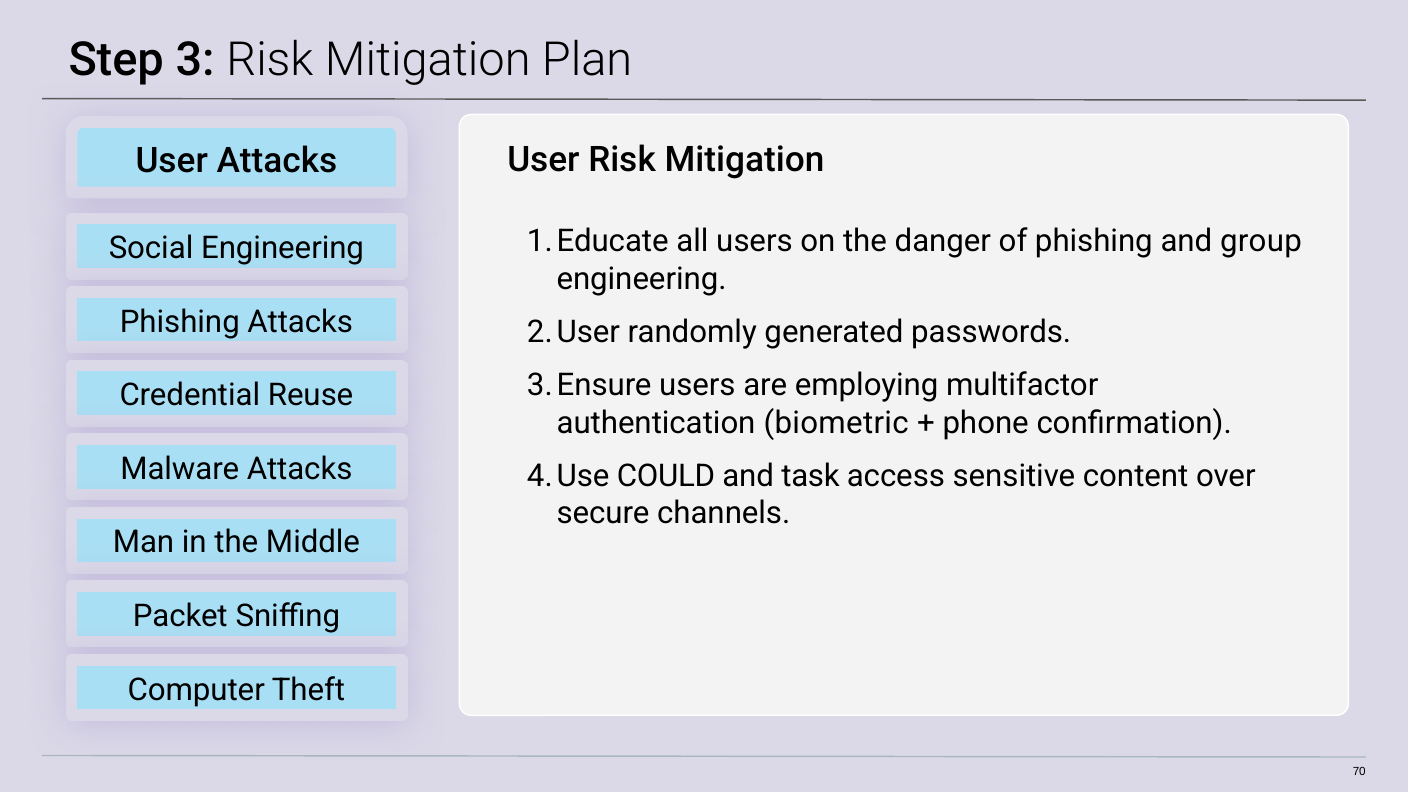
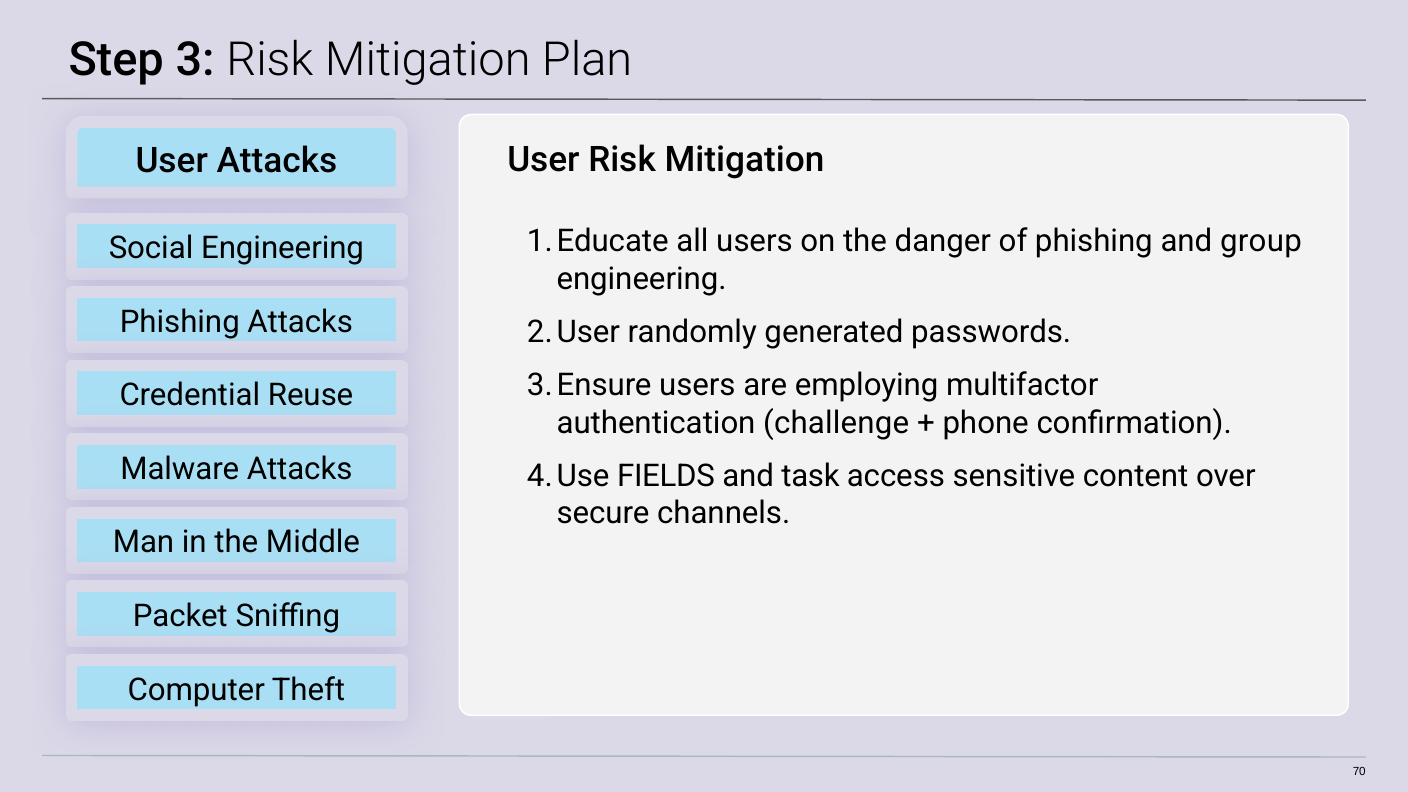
biometric: biometric -> challenge
COULD: COULD -> FIELDS
